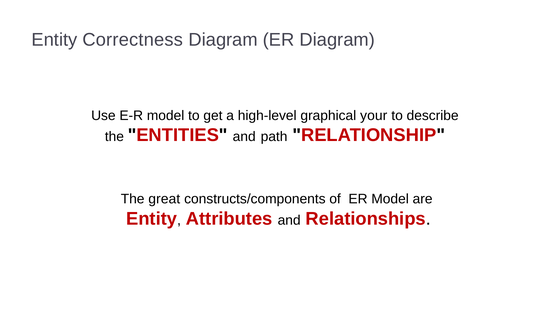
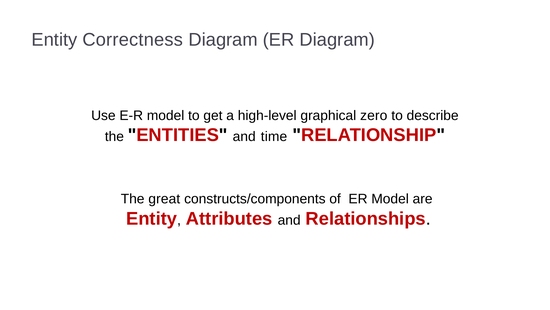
your: your -> zero
path: path -> time
